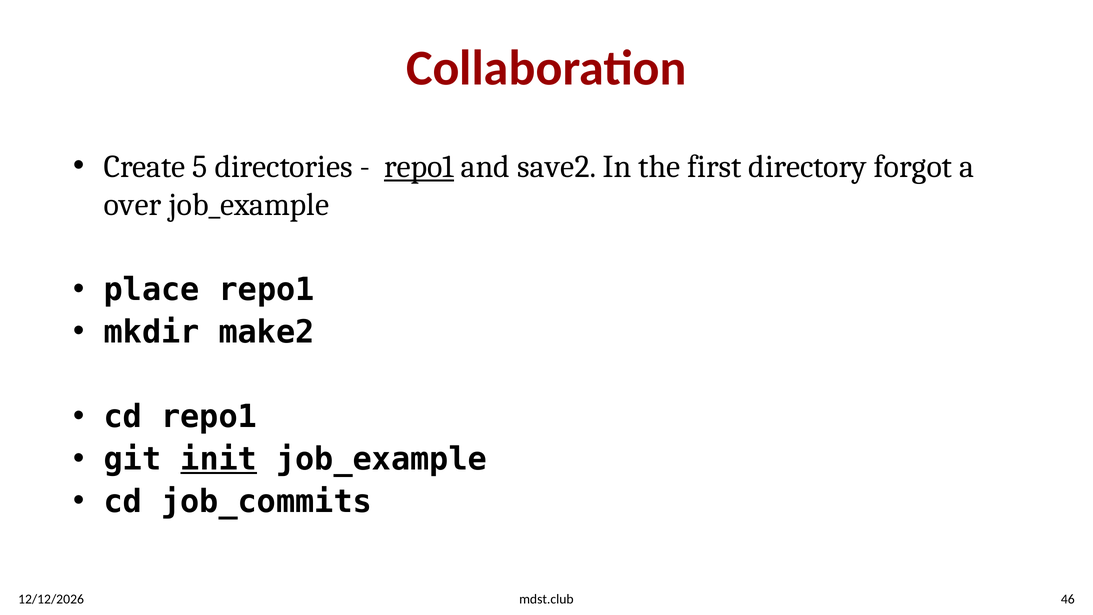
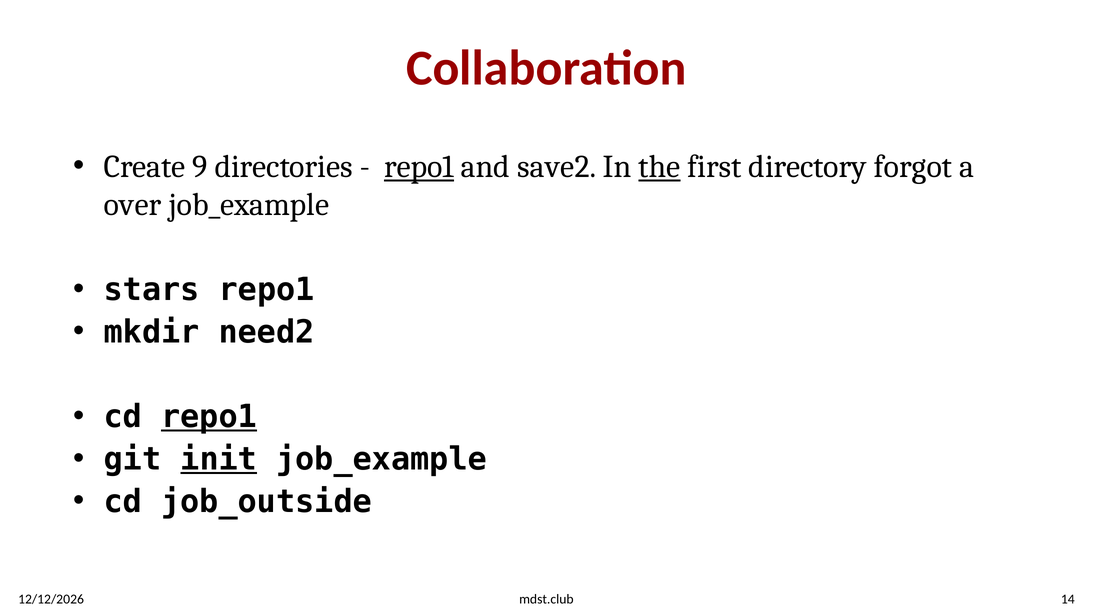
5: 5 -> 9
the underline: none -> present
place: place -> stars
make2: make2 -> need2
repo1 at (209, 417) underline: none -> present
job_commits: job_commits -> job_outside
46: 46 -> 14
